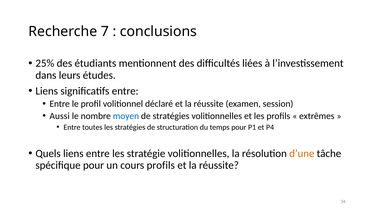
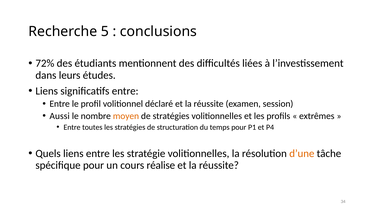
7: 7 -> 5
25%: 25% -> 72%
moyen colour: blue -> orange
cours profils: profils -> réalise
